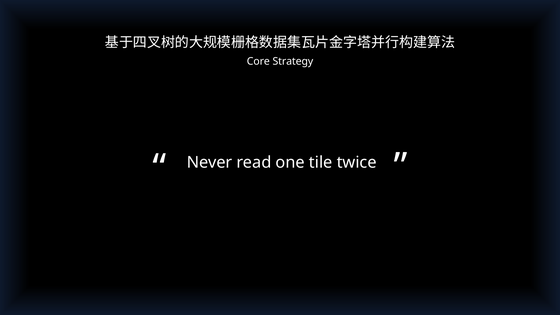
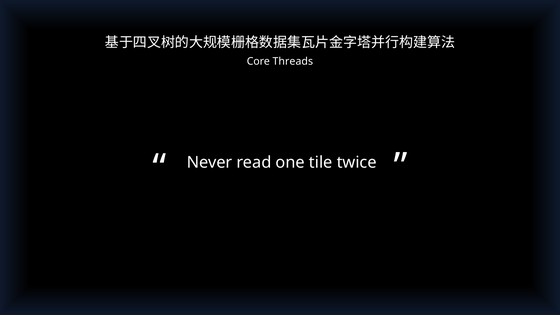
Strategy: Strategy -> Threads
